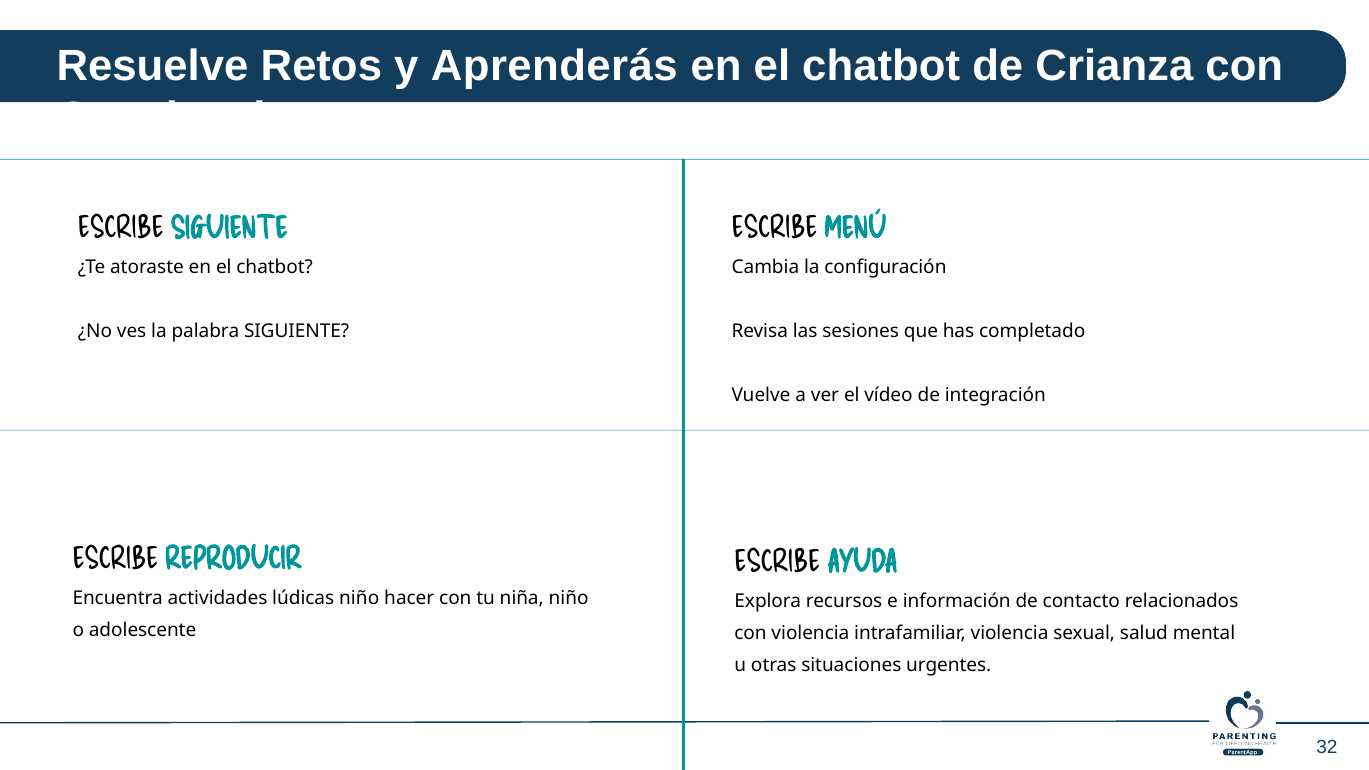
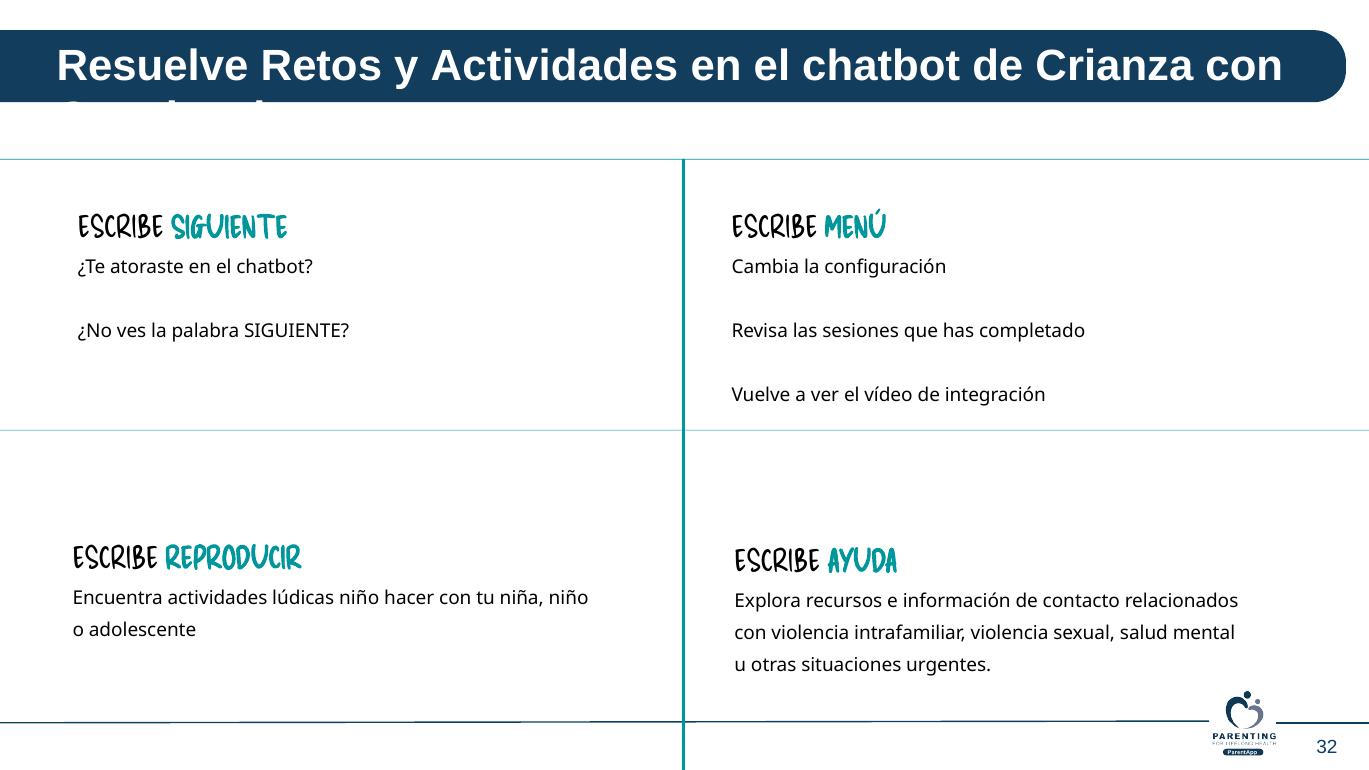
y Aprenderás: Aprenderás -> Actividades
